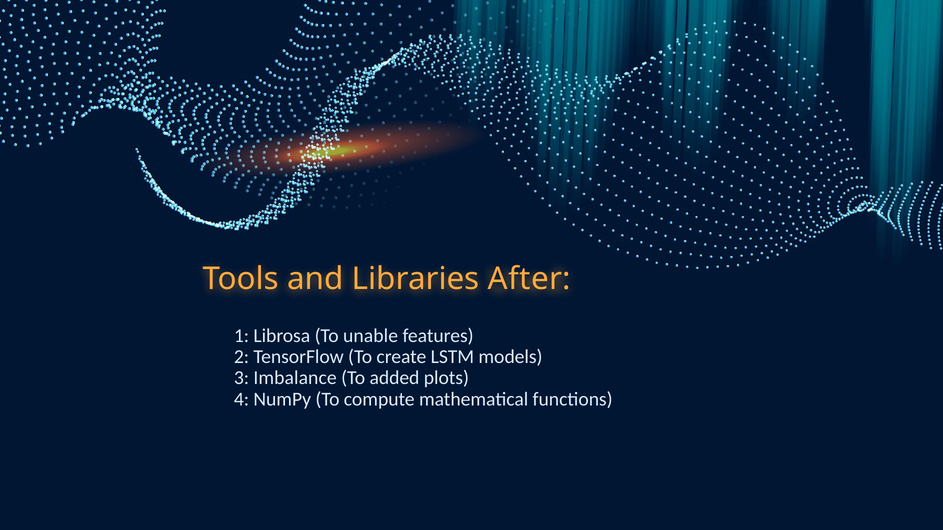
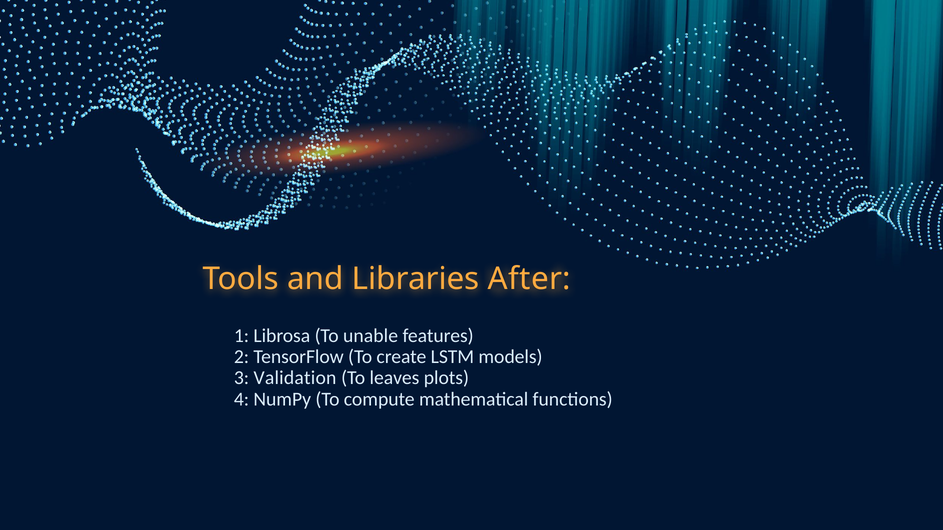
Imbalance: Imbalance -> Validation
added: added -> leaves
